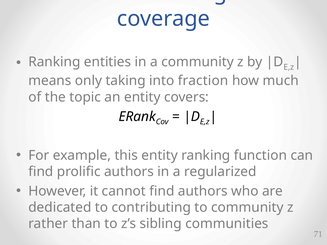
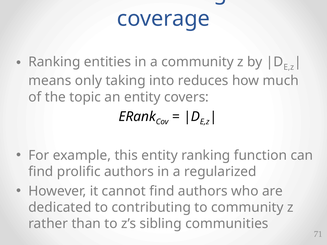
fraction: fraction -> reduces
